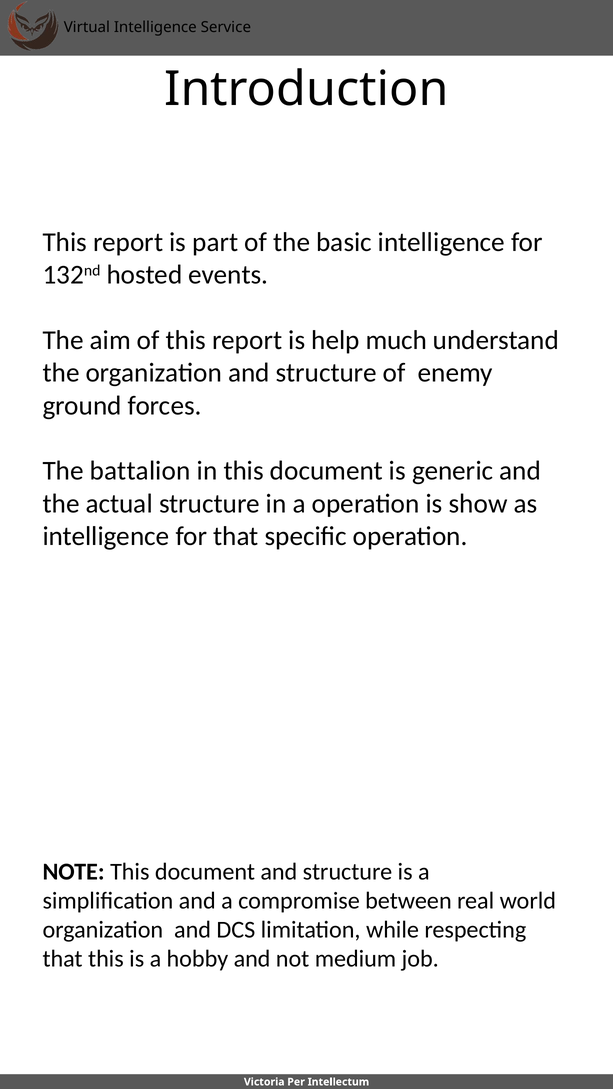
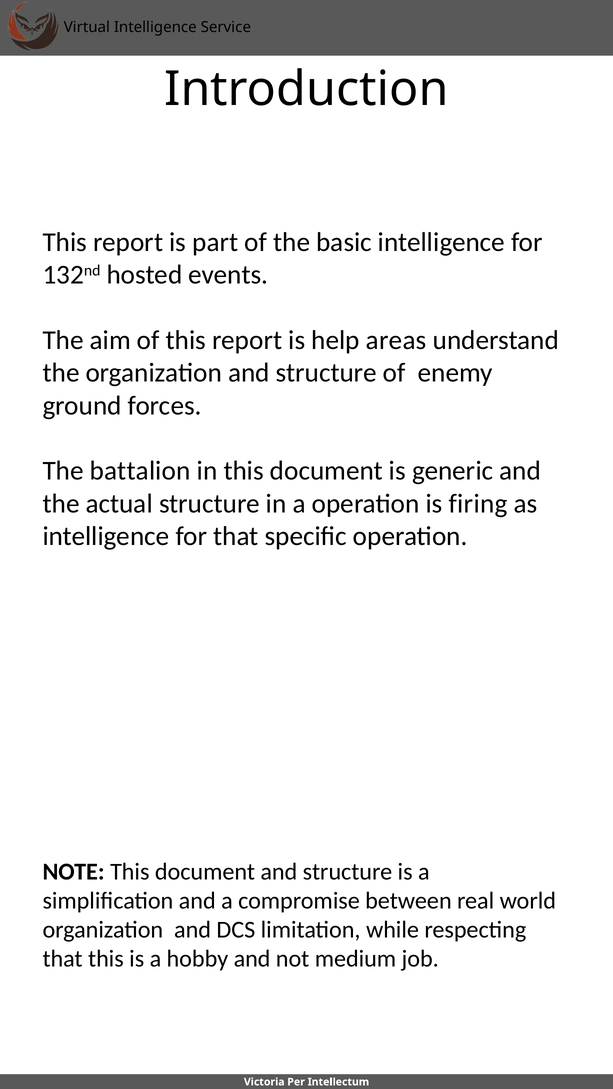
much: much -> areas
show: show -> firing
